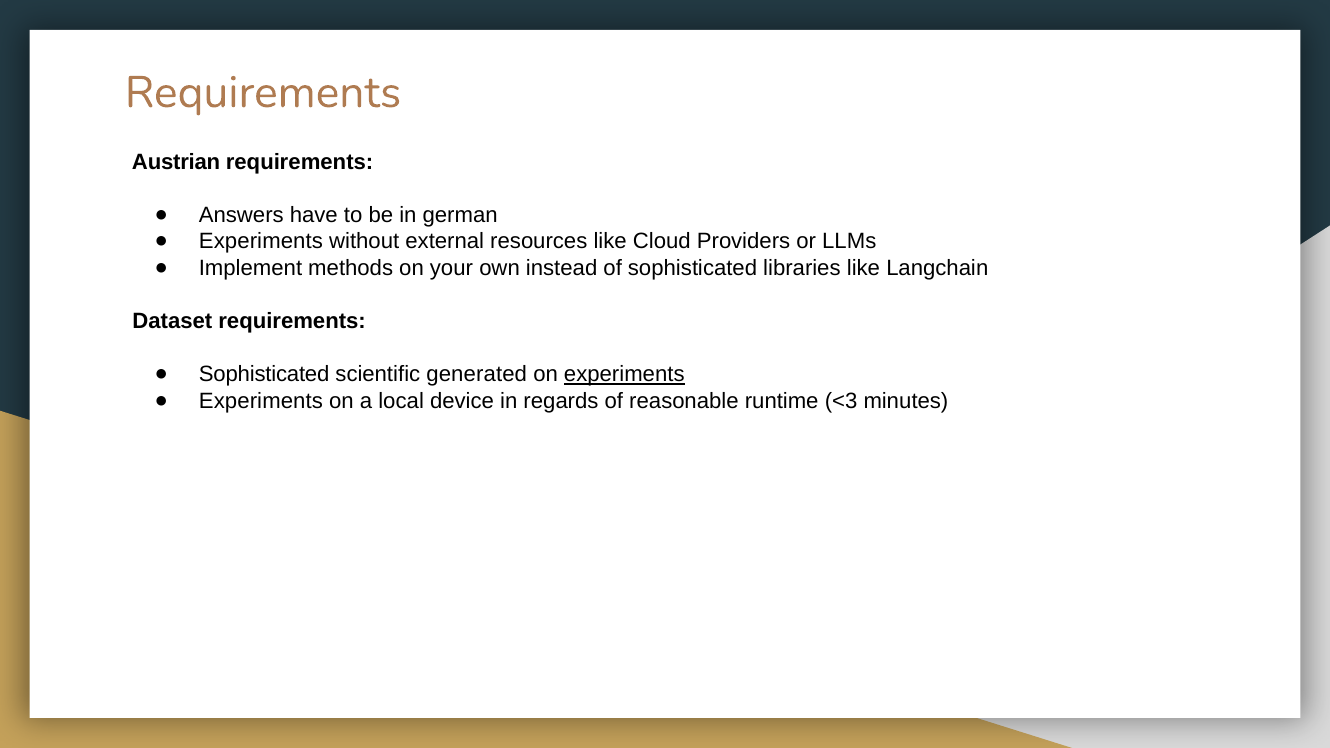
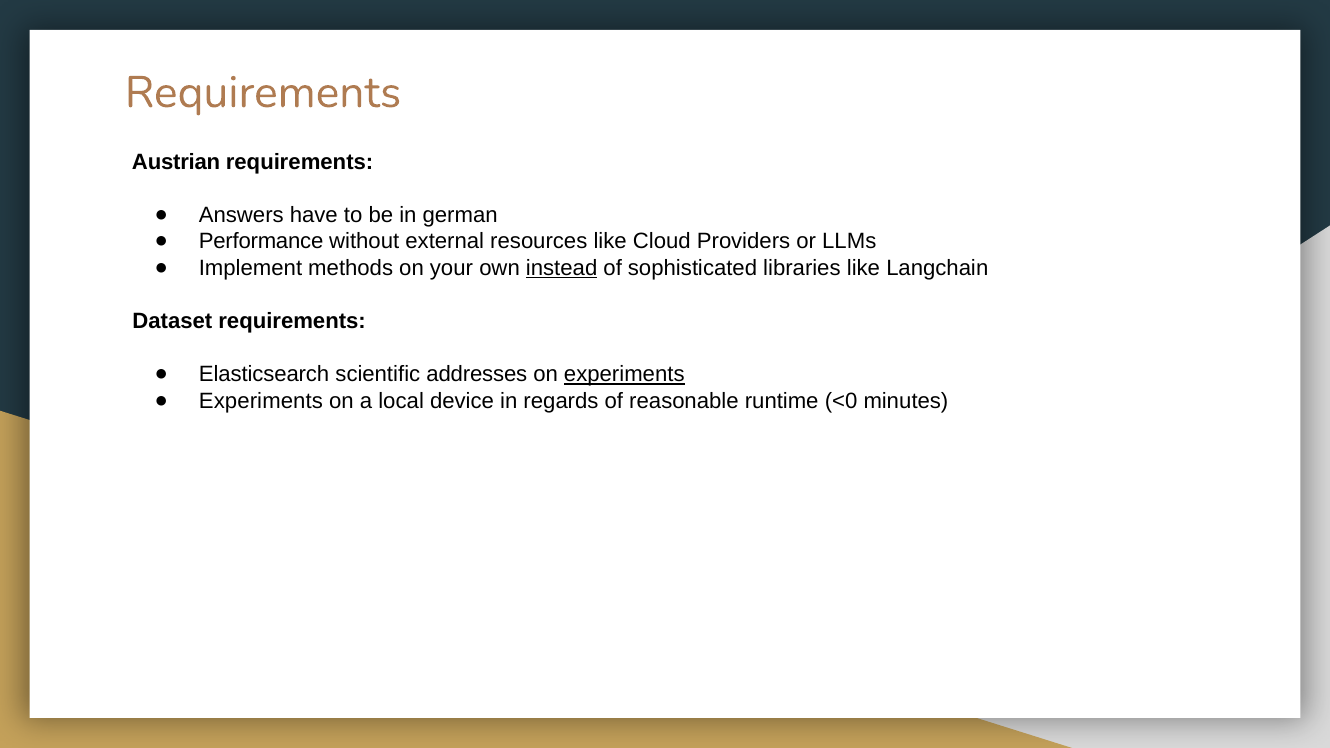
Experiments at (261, 242): Experiments -> Performance
instead underline: none -> present
Sophisticated at (264, 375): Sophisticated -> Elasticsearch
generated: generated -> addresses
<3: <3 -> <0
